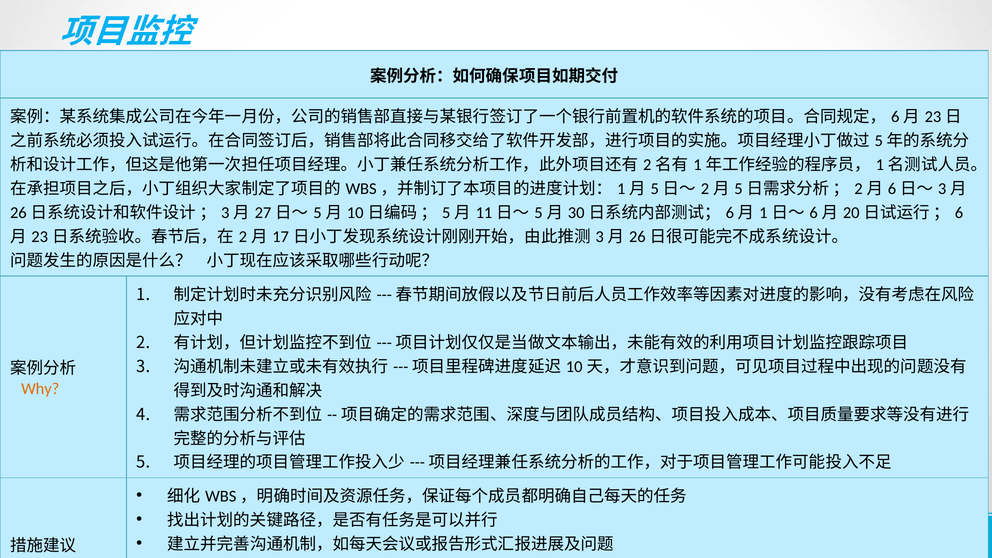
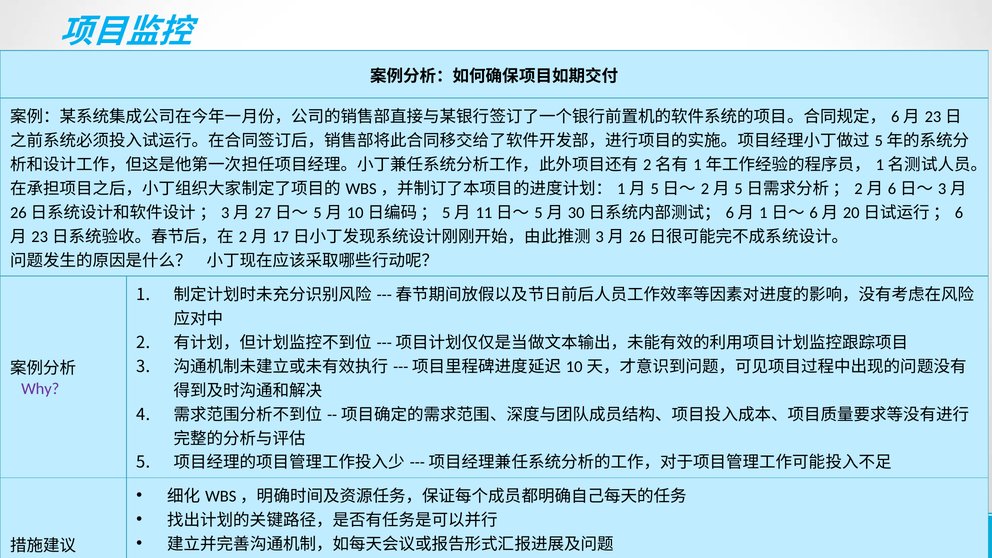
Why colour: orange -> purple
